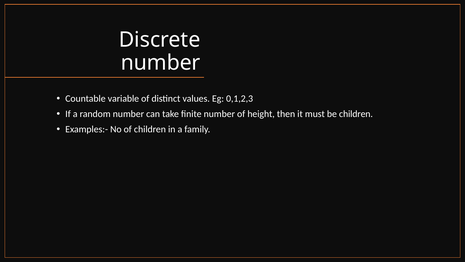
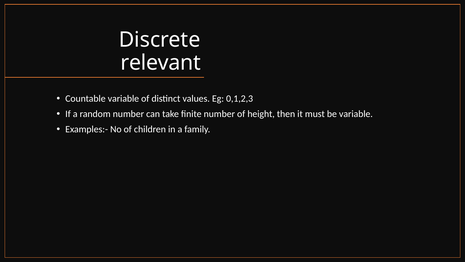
number at (161, 63): number -> relevant
be children: children -> variable
